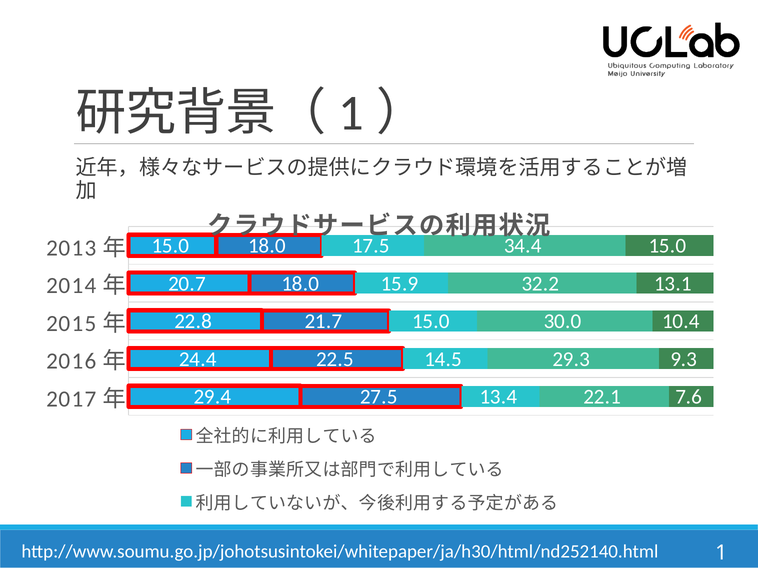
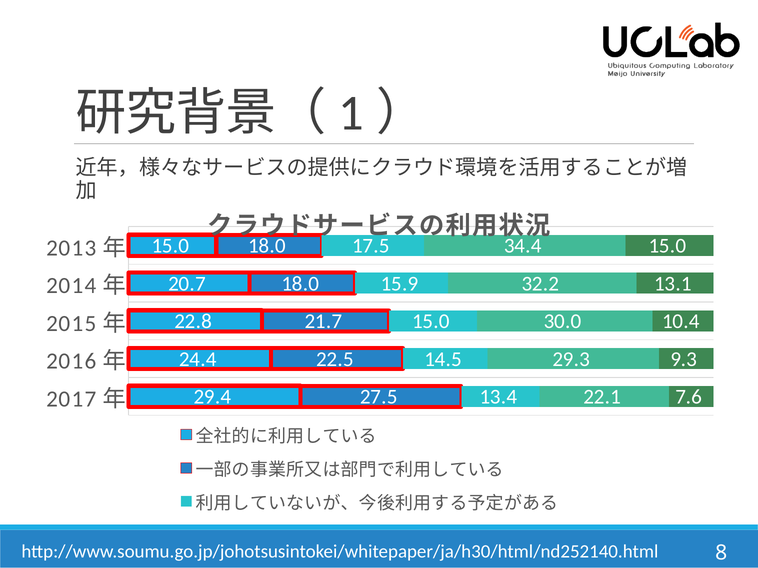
1: 1 -> 8
